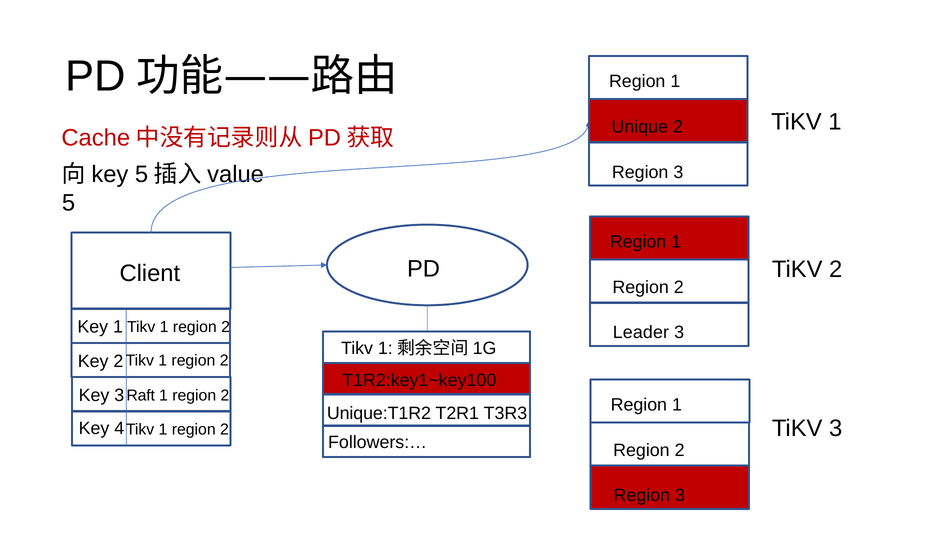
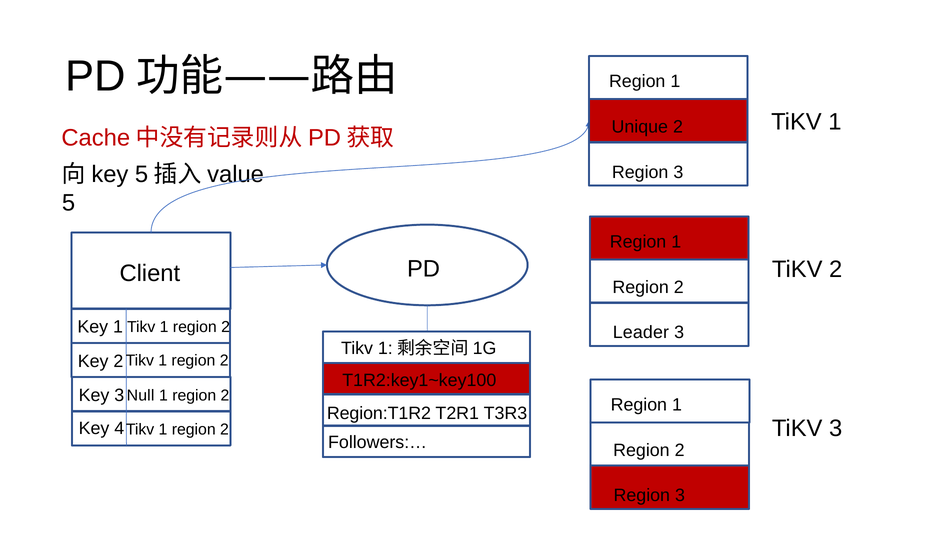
Raft: Raft -> Null
Unique:T1R2: Unique:T1R2 -> Region:T1R2
